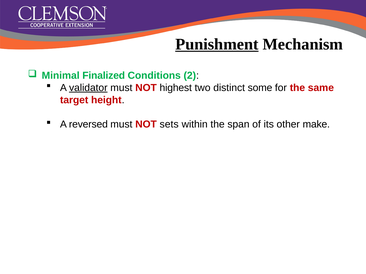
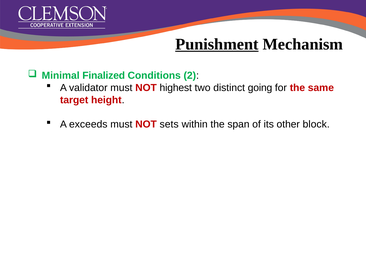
validator underline: present -> none
some: some -> going
reversed: reversed -> exceeds
make: make -> block
